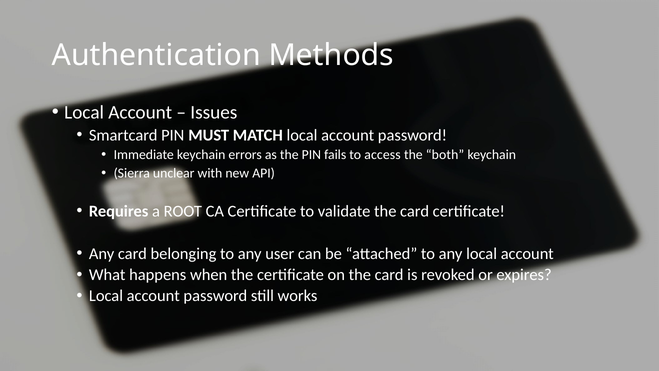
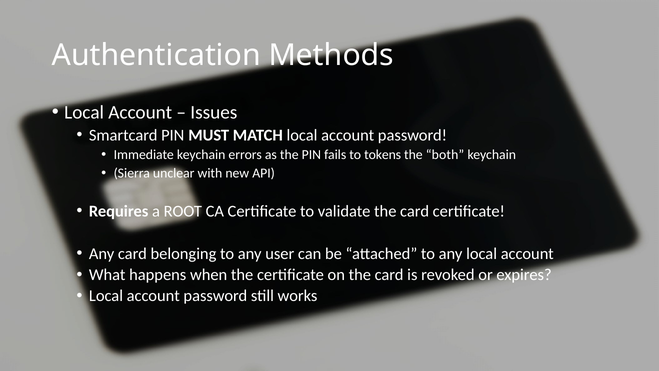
access: access -> tokens
